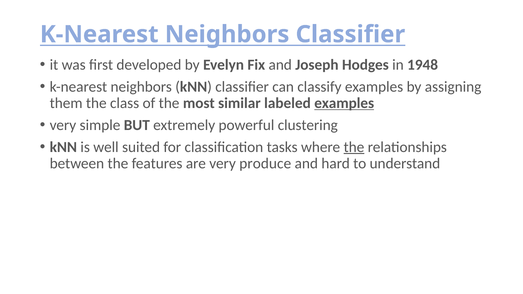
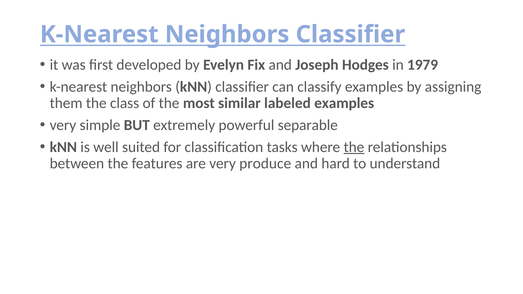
1948: 1948 -> 1979
examples at (344, 103) underline: present -> none
clustering: clustering -> separable
